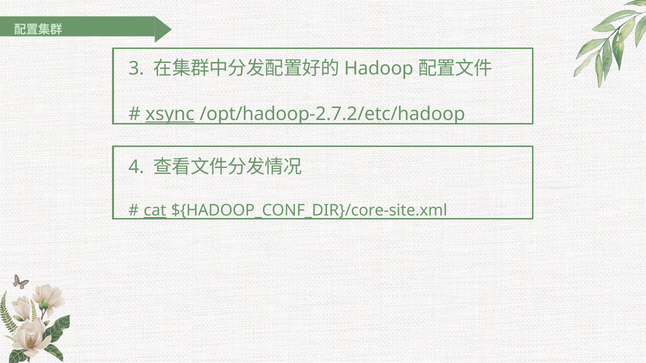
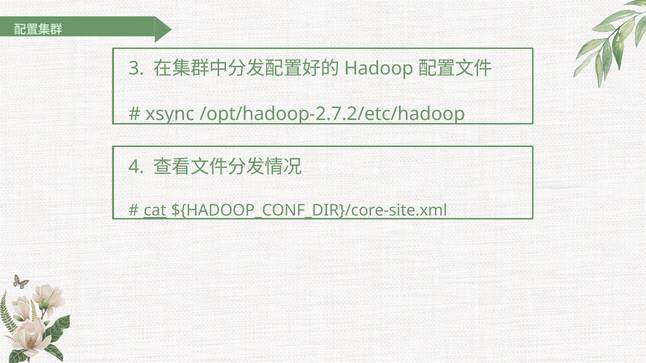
xsync underline: present -> none
